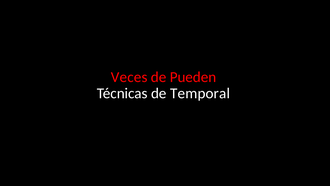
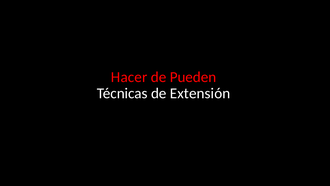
Veces: Veces -> Hacer
Temporal: Temporal -> Extensión
